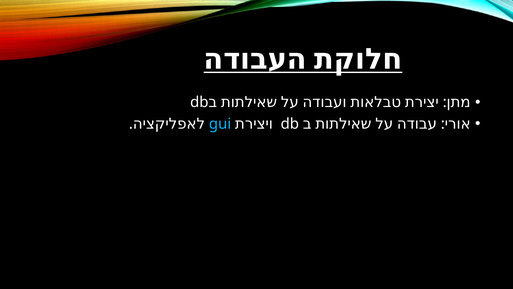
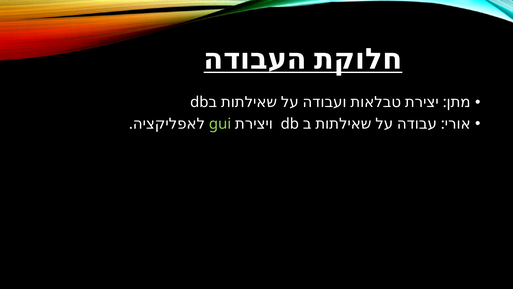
gui colour: light blue -> light green
